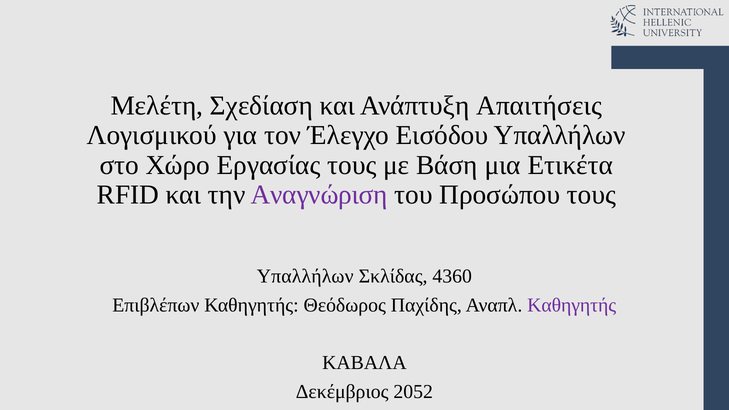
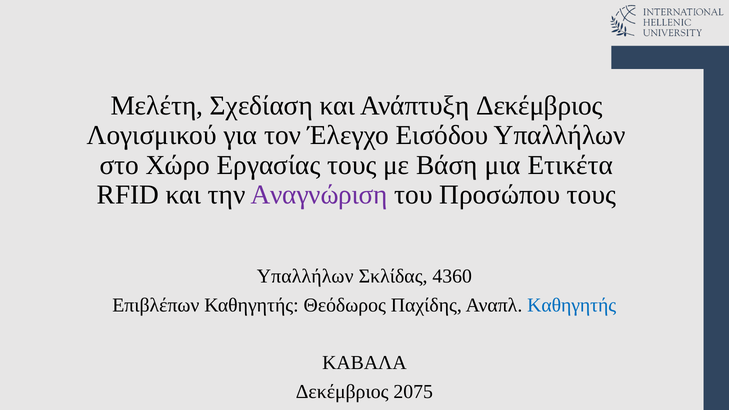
Ανάπτυξη Απαιτήσεις: Απαιτήσεις -> Δεκέμβριος
Καθηγητής at (572, 305) colour: purple -> blue
2052: 2052 -> 2075
